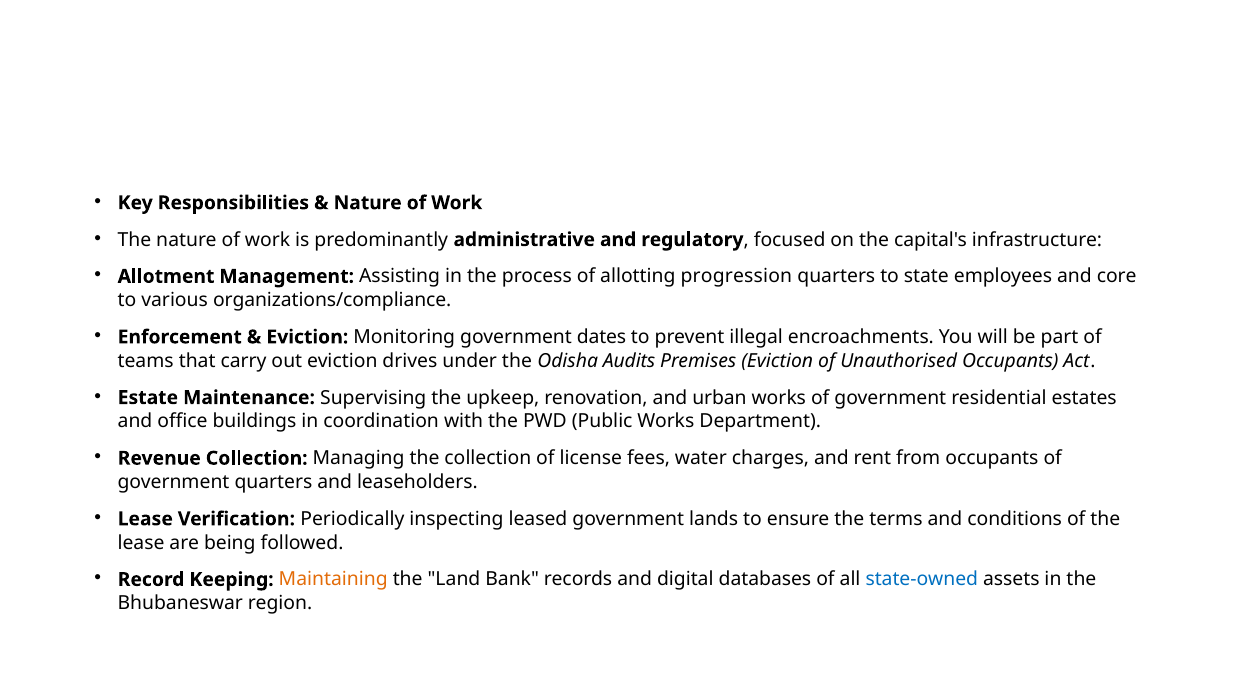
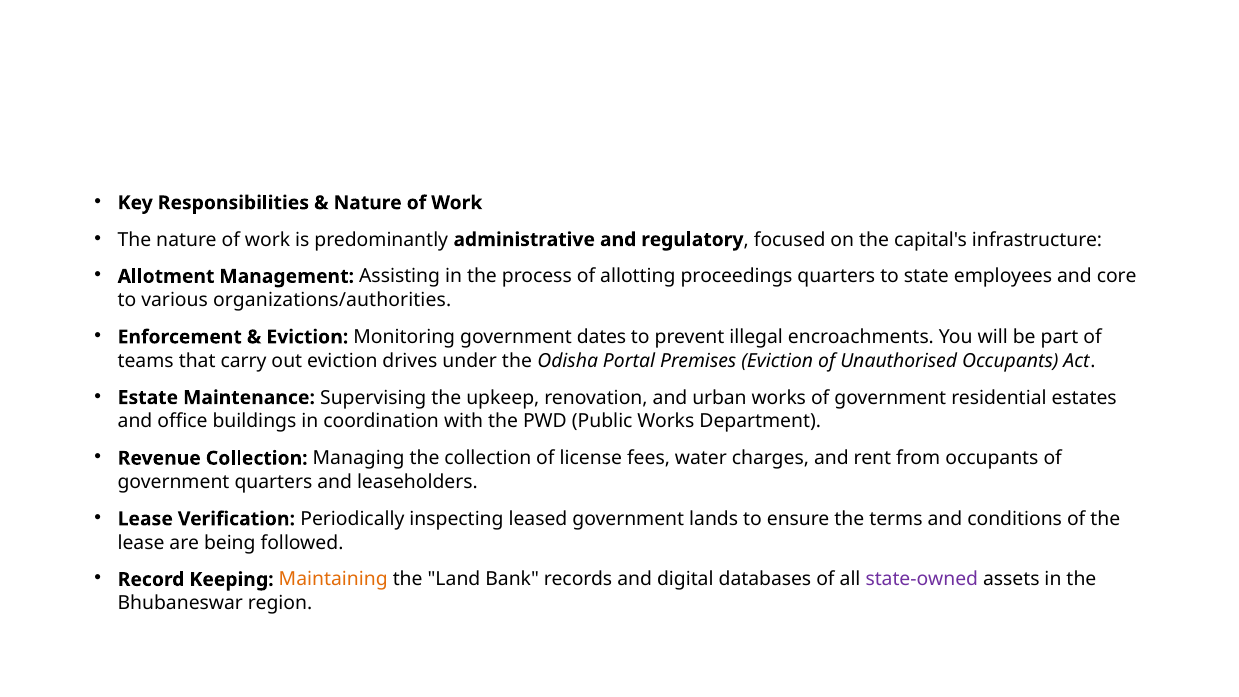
progression: progression -> proceedings
organizations/compliance: organizations/compliance -> organizations/authorities
Audits: Audits -> Portal
state-owned colour: blue -> purple
